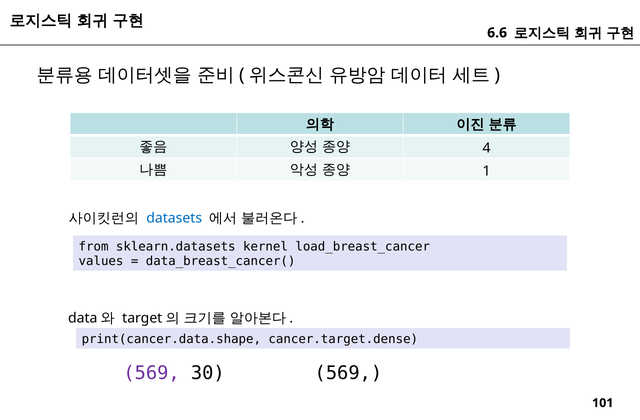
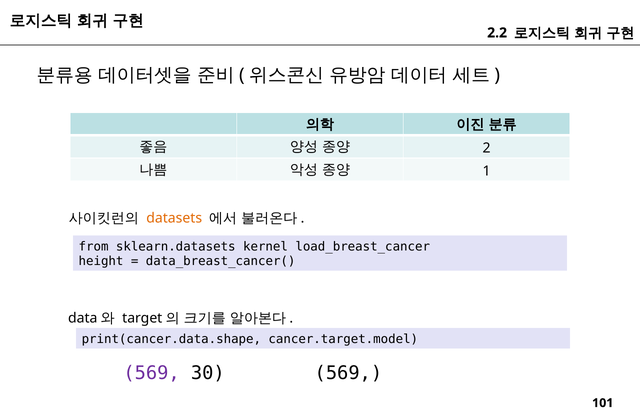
6.6: 6.6 -> 2.2
4: 4 -> 2
datasets colour: blue -> orange
values: values -> height
cancer.target.dense: cancer.target.dense -> cancer.target.model
